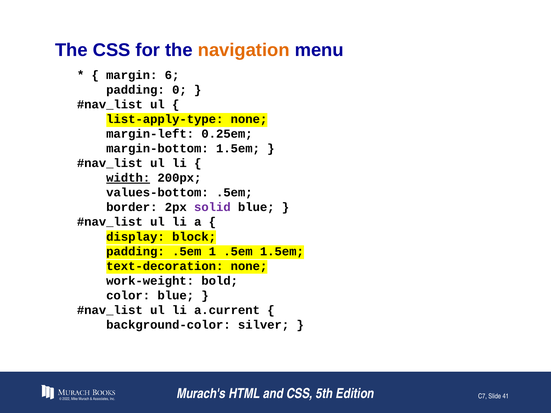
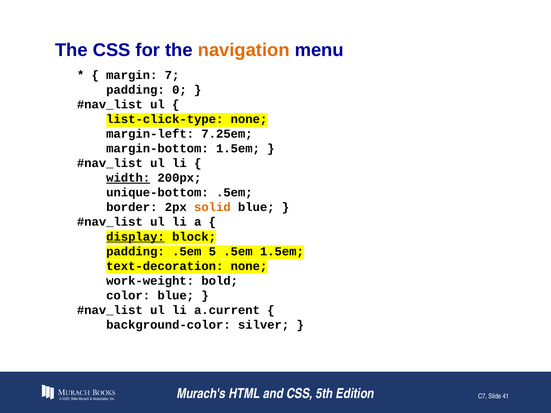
6: 6 -> 7
list-apply-type: list-apply-type -> list-click-type
0.25em: 0.25em -> 7.25em
values-bottom: values-bottom -> unique-bottom
solid colour: purple -> orange
display underline: none -> present
1: 1 -> 5
